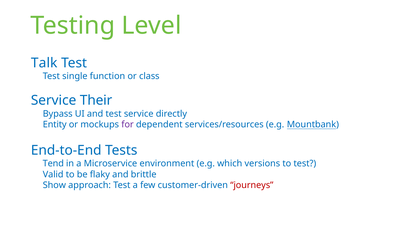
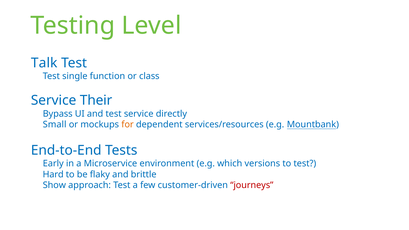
Entity: Entity -> Small
for colour: purple -> orange
Tend: Tend -> Early
Valid: Valid -> Hard
